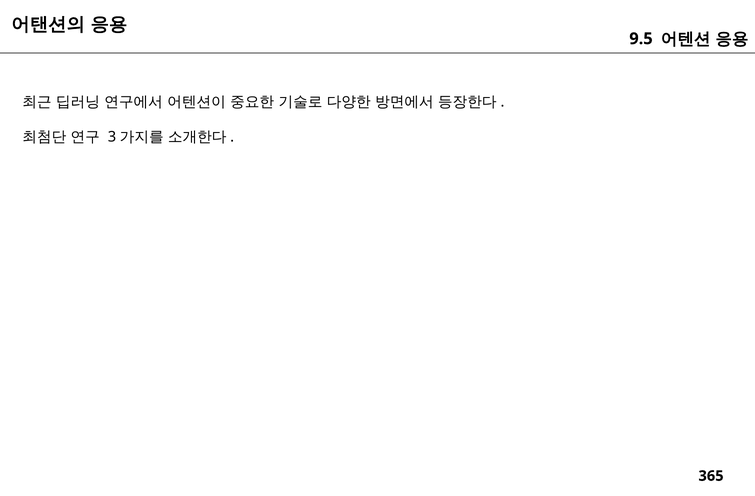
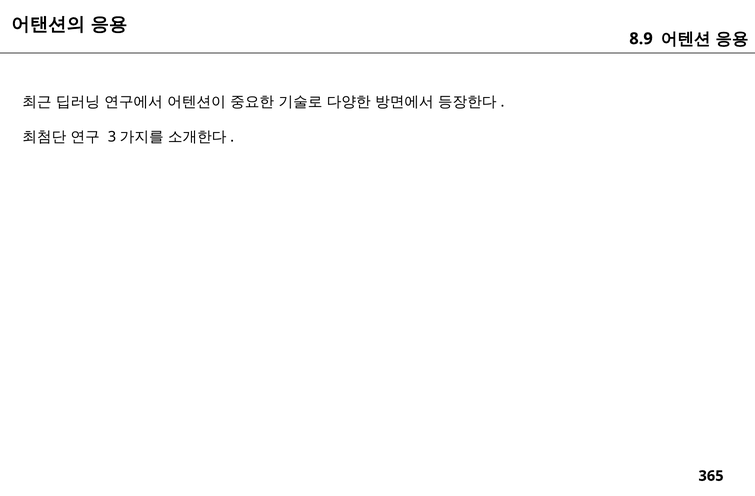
9.5: 9.5 -> 8.9
